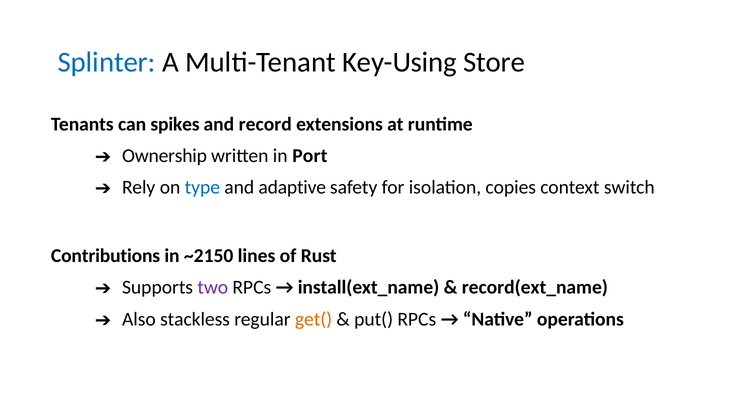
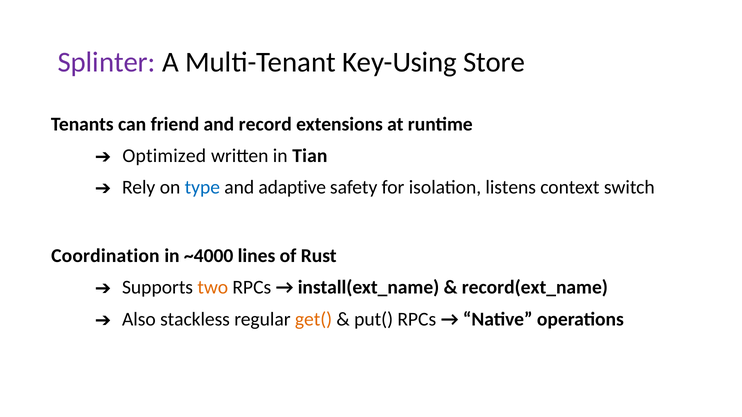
Splinter colour: blue -> purple
spikes: spikes -> friend
Ownership: Ownership -> Optimized
Port: Port -> Tian
copies: copies -> listens
Contributions: Contributions -> Coordination
~2150: ~2150 -> ~4000
two colour: purple -> orange
